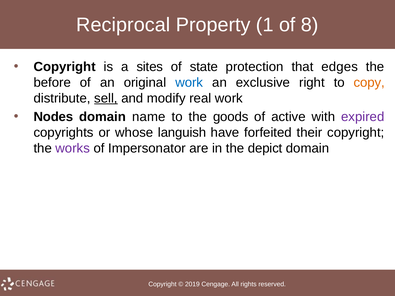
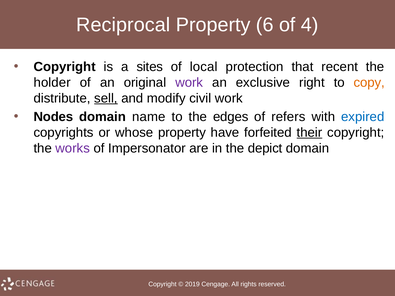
1: 1 -> 6
8: 8 -> 4
state: state -> local
edges: edges -> recent
before: before -> holder
work at (189, 83) colour: blue -> purple
real: real -> civil
goods: goods -> edges
active: active -> refers
expired colour: purple -> blue
whose languish: languish -> property
their underline: none -> present
